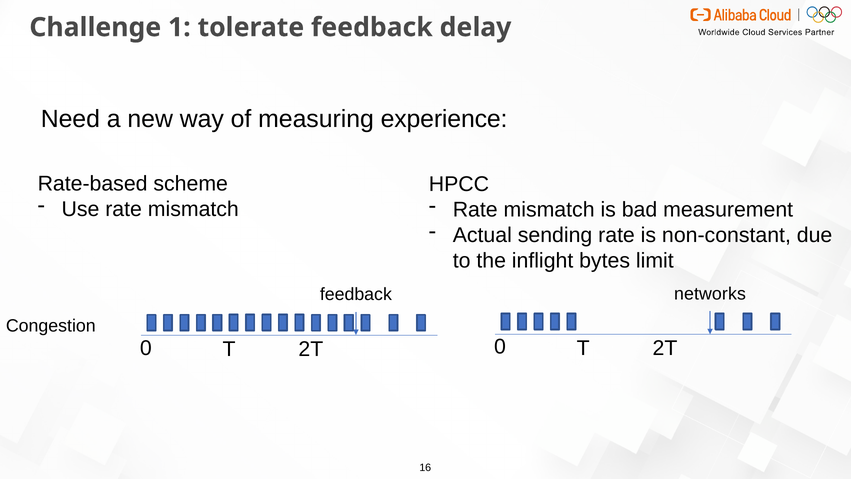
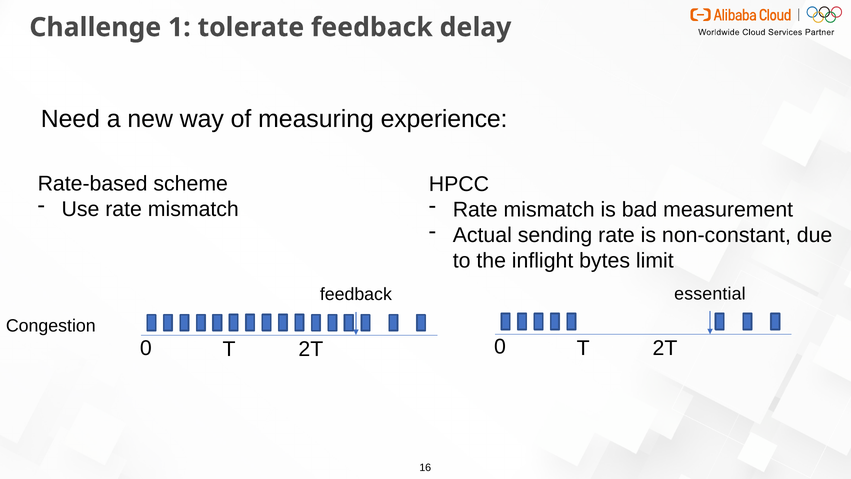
networks: networks -> essential
